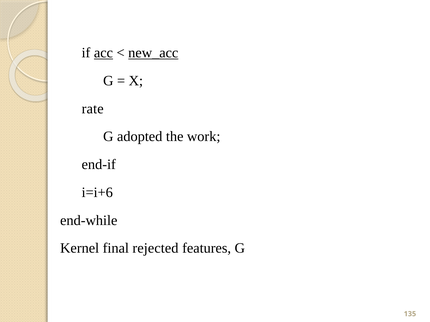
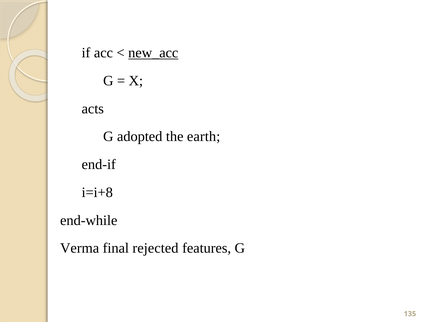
acc underline: present -> none
rate: rate -> acts
work: work -> earth
i=i+6: i=i+6 -> i=i+8
Kernel: Kernel -> Verma
